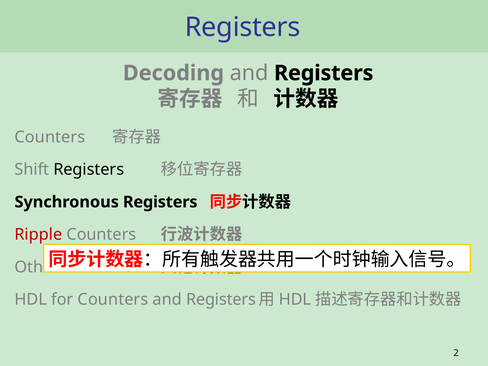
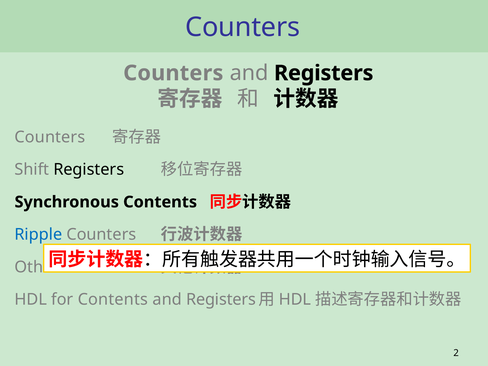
Registers at (243, 27): Registers -> Counters
Decoding at (173, 73): Decoding -> Counters
Synchronous Registers: Registers -> Contents
Ripple colour: red -> blue
for Counters: Counters -> Contents
